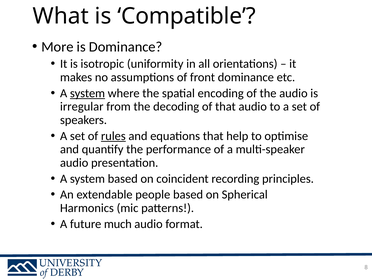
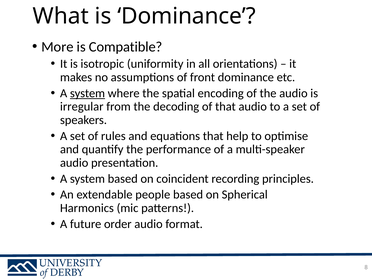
is Compatible: Compatible -> Dominance
is Dominance: Dominance -> Compatible
rules underline: present -> none
much: much -> order
